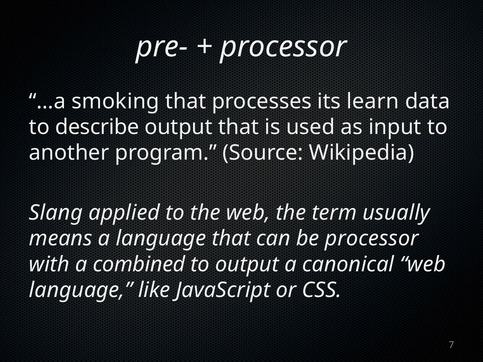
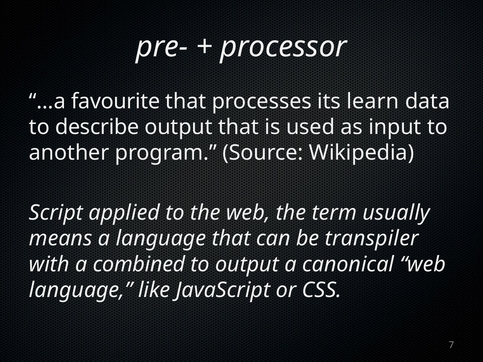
smoking: smoking -> favourite
Slang: Slang -> Script
be processor: processor -> transpiler
